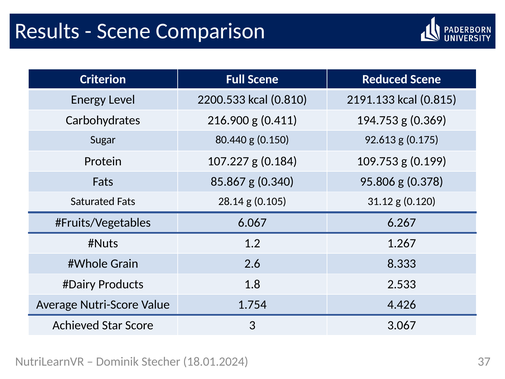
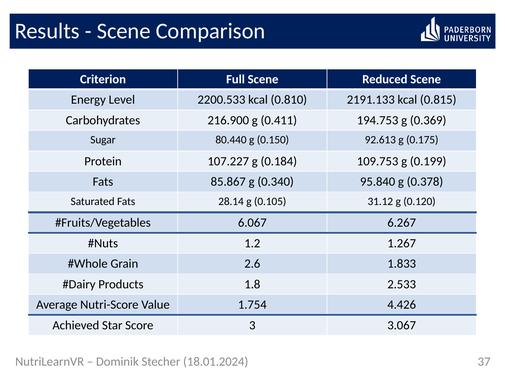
95.806: 95.806 -> 95.840
8.333: 8.333 -> 1.833
